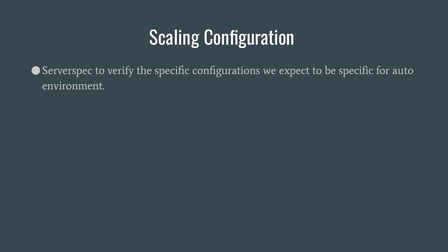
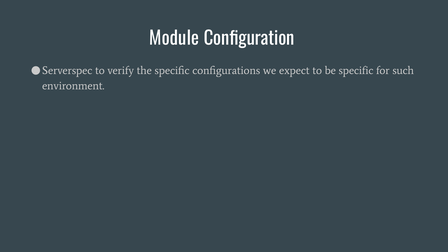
Scaling: Scaling -> Module
auto: auto -> such
